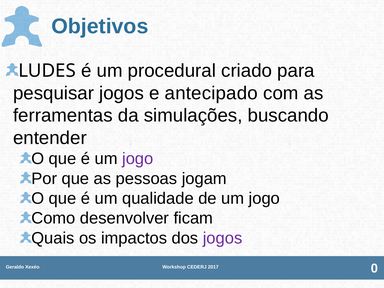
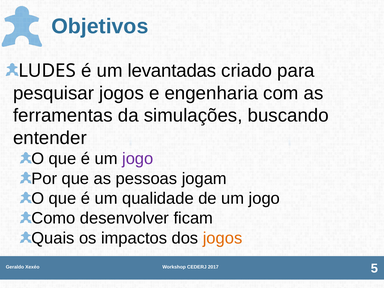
procedural: procedural -> levantadas
antecipado: antecipado -> engenharia
jogos at (223, 238) colour: purple -> orange
0: 0 -> 5
